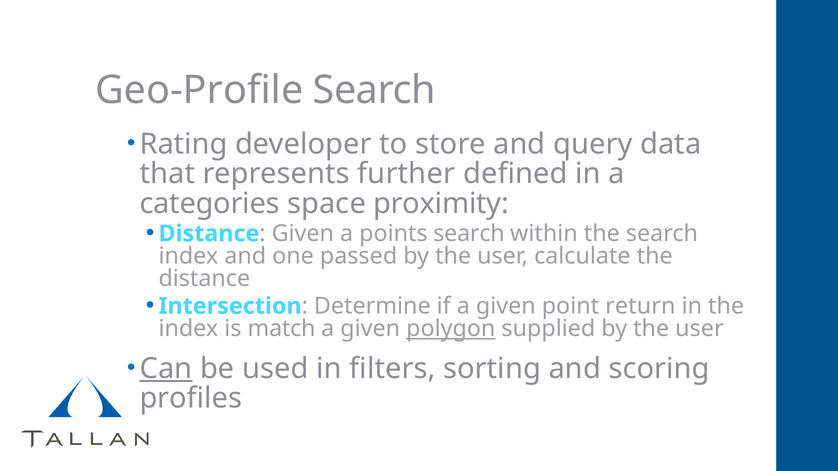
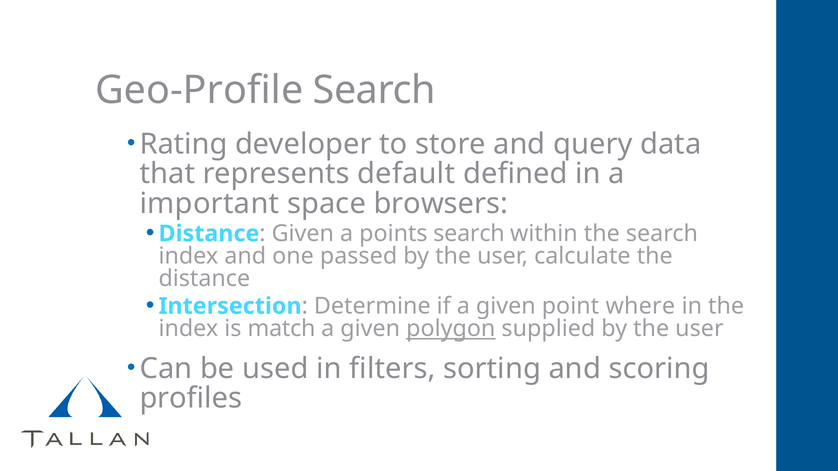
further: further -> default
categories: categories -> important
proximity: proximity -> browsers
return: return -> where
Can underline: present -> none
